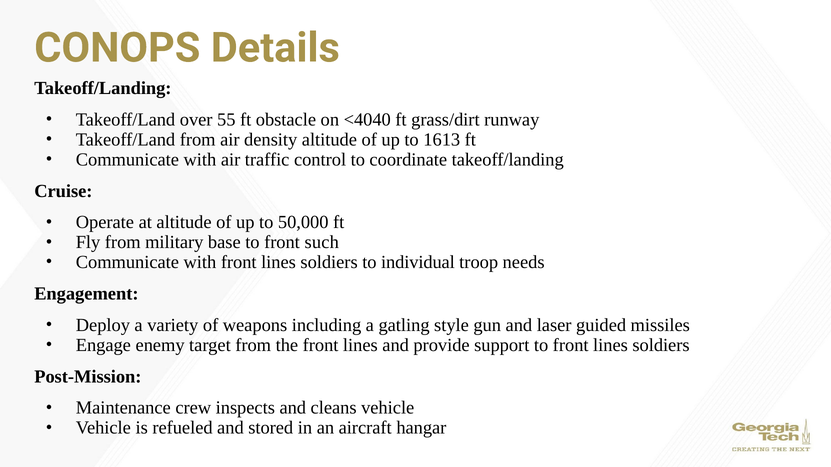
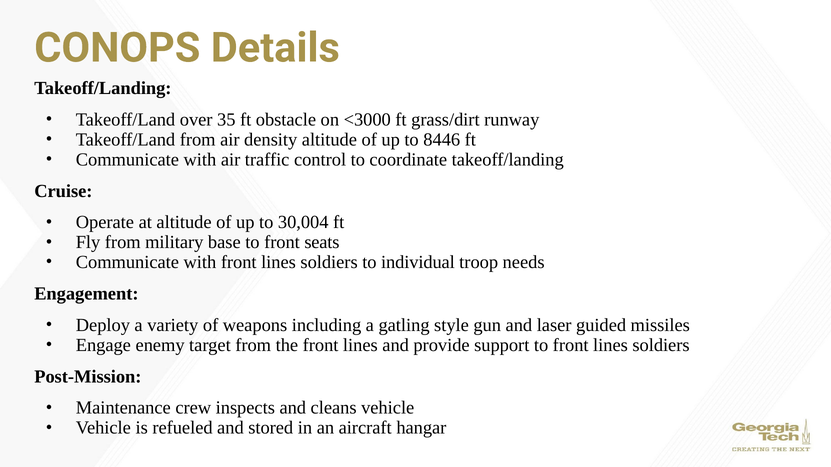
55: 55 -> 35
<4040: <4040 -> <3000
1613: 1613 -> 8446
50,000: 50,000 -> 30,004
such: such -> seats
